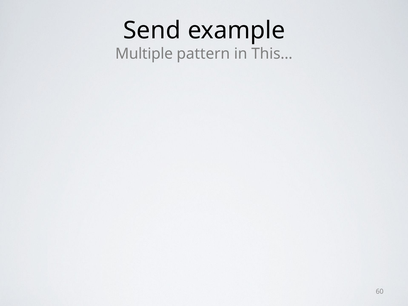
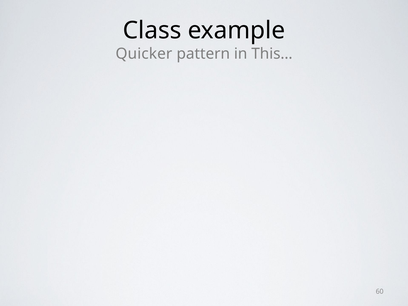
Send: Send -> Class
Multiple: Multiple -> Quicker
